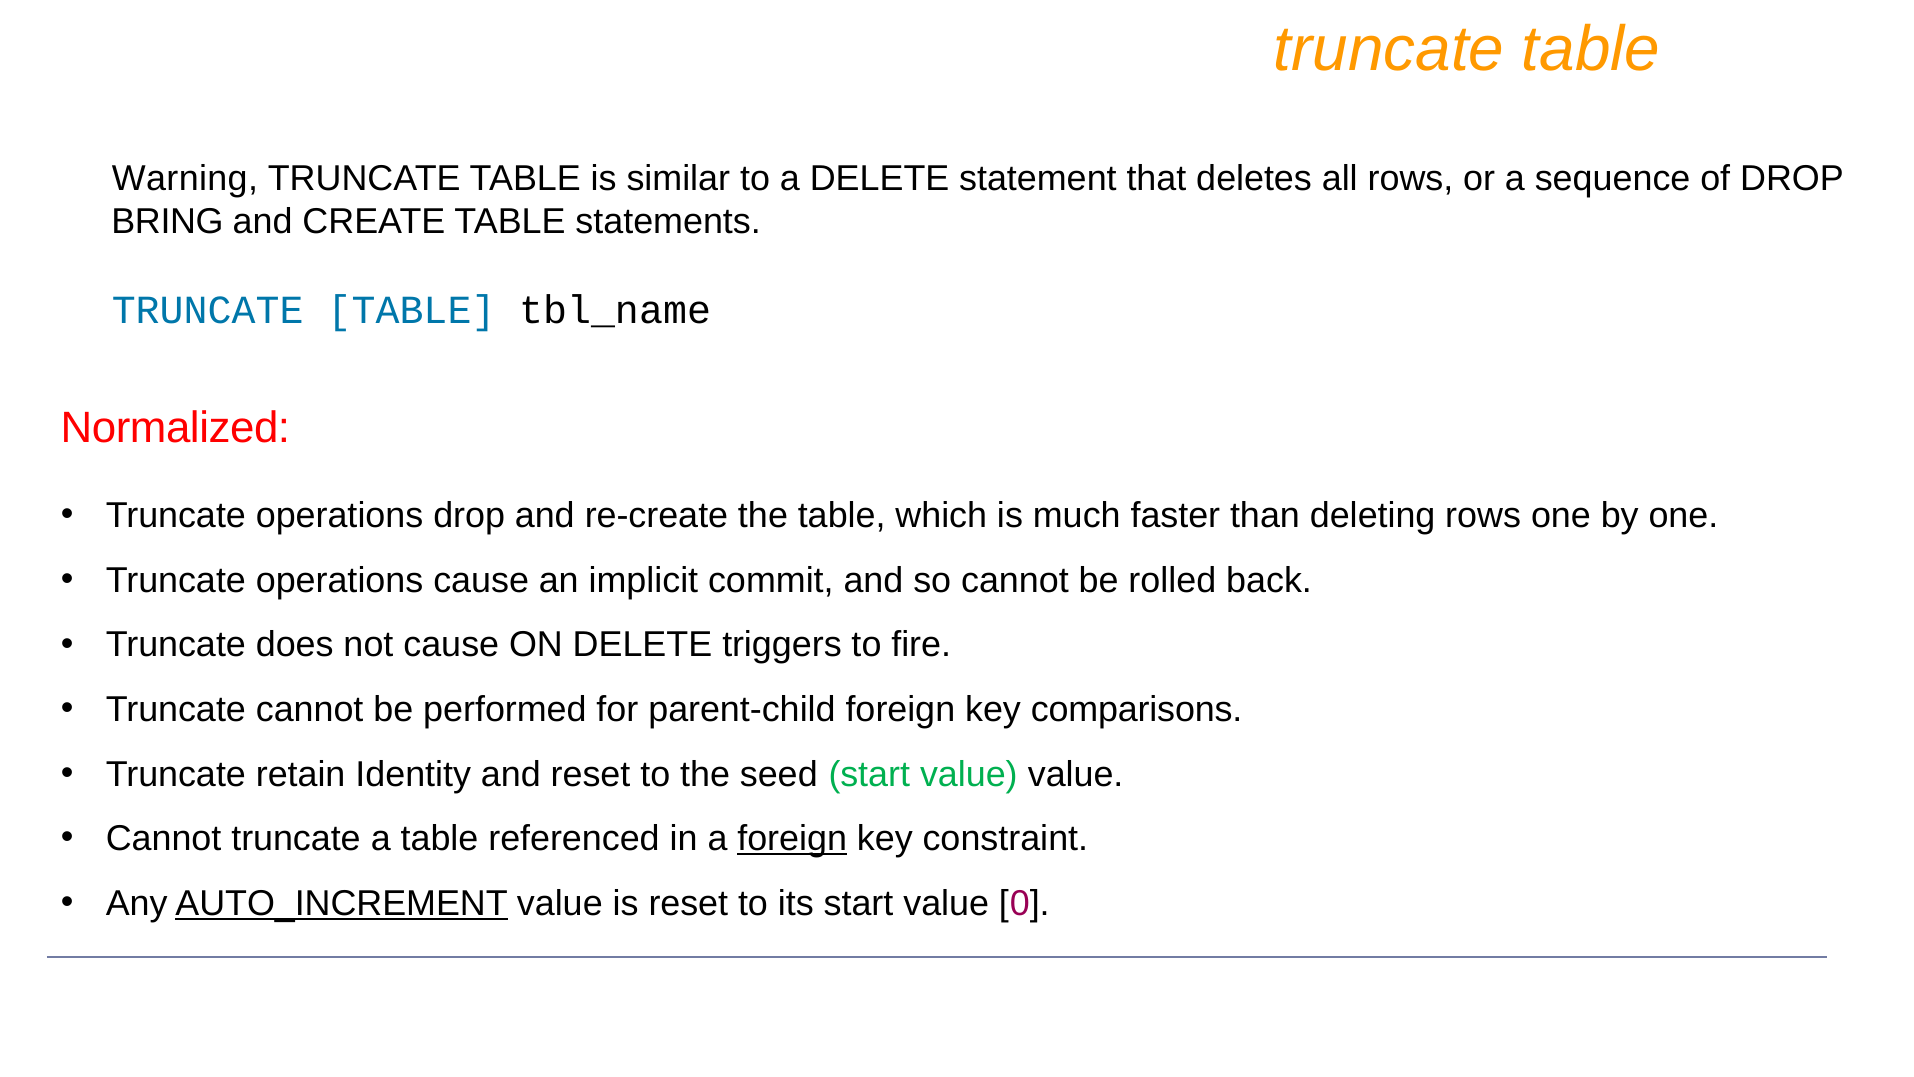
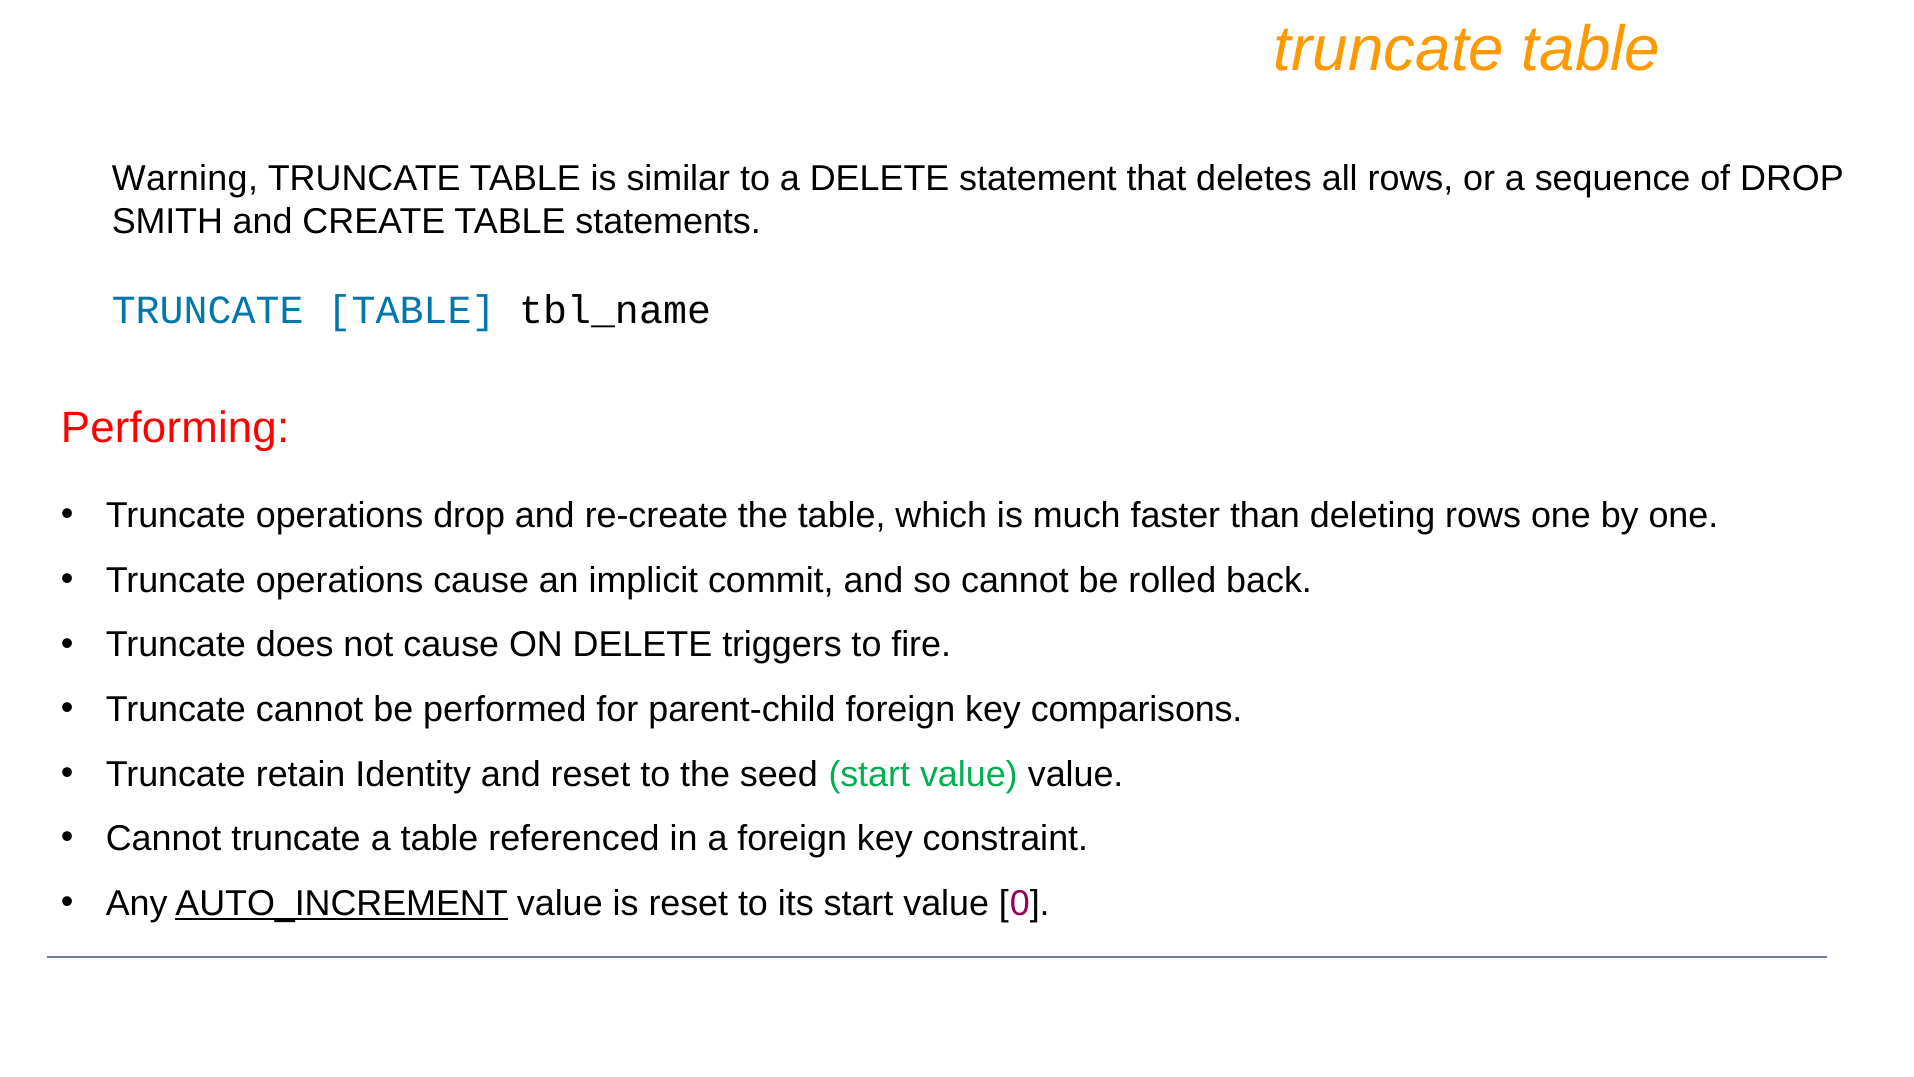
BRING: BRING -> SMITH
Normalized: Normalized -> Performing
foreign at (792, 839) underline: present -> none
